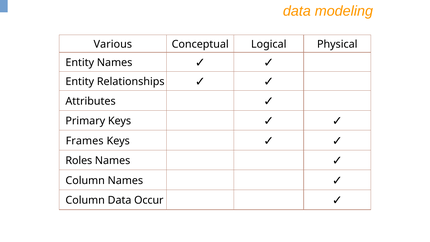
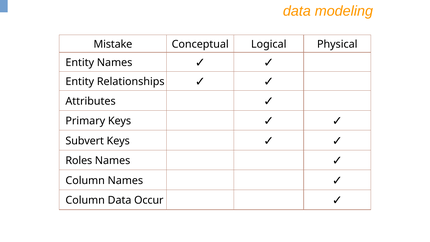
Various: Various -> Mistake
Frames: Frames -> Subvert
